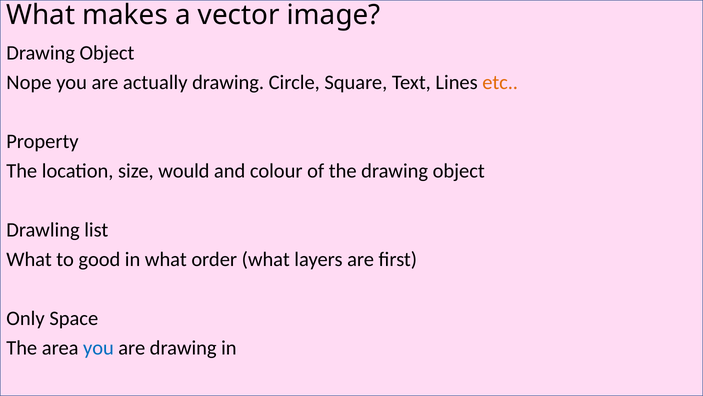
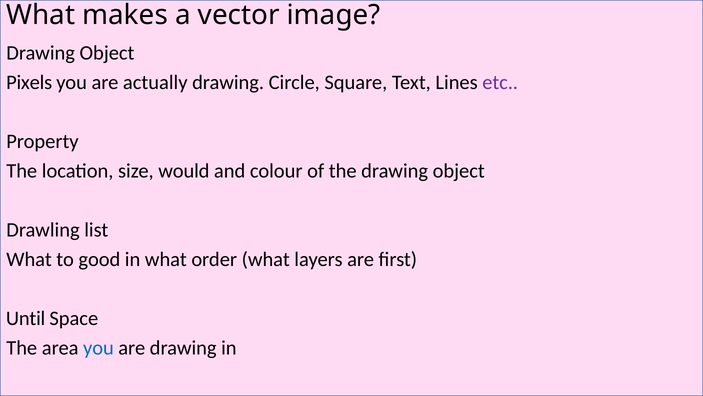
Nope: Nope -> Pixels
etc colour: orange -> purple
Only: Only -> Until
